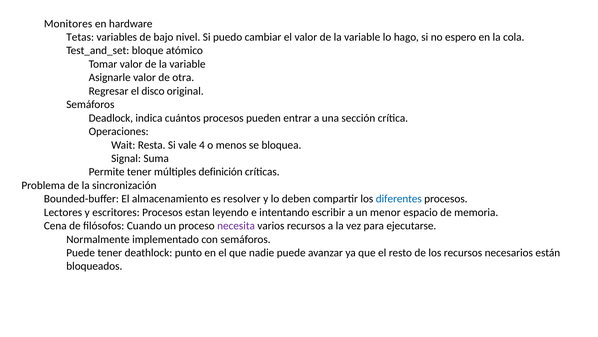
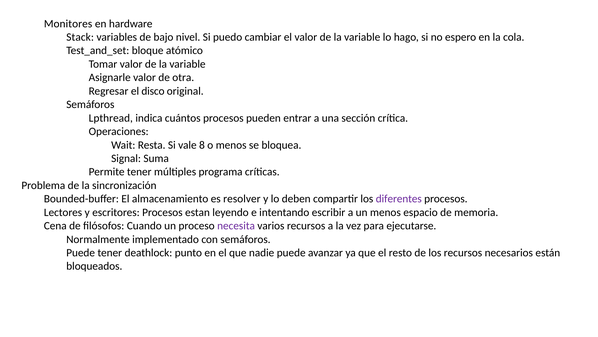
Tetas: Tetas -> Stack
Deadlock: Deadlock -> Lpthread
4: 4 -> 8
definición: definición -> programa
diferentes colour: blue -> purple
un menor: menor -> menos
